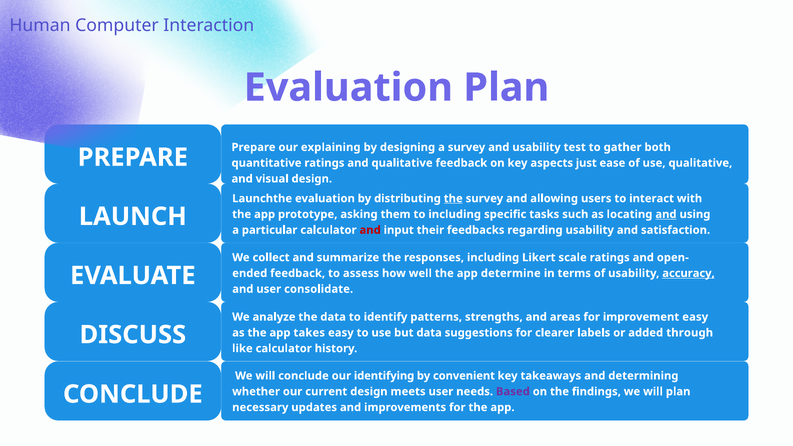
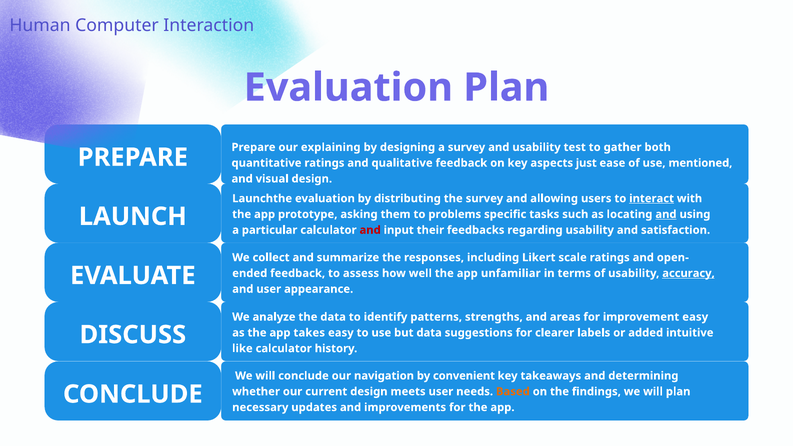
use qualitative: qualitative -> mentioned
the at (453, 199) underline: present -> none
interact underline: none -> present
to including: including -> problems
determine: determine -> unfamiliar
consolidate: consolidate -> appearance
through: through -> intuitive
identifying: identifying -> navigation
Based colour: purple -> orange
